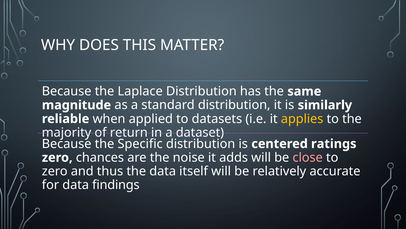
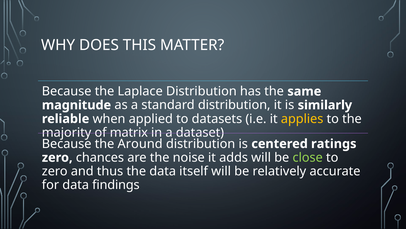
return: return -> matrix
Specific: Specific -> Around
close colour: pink -> light green
